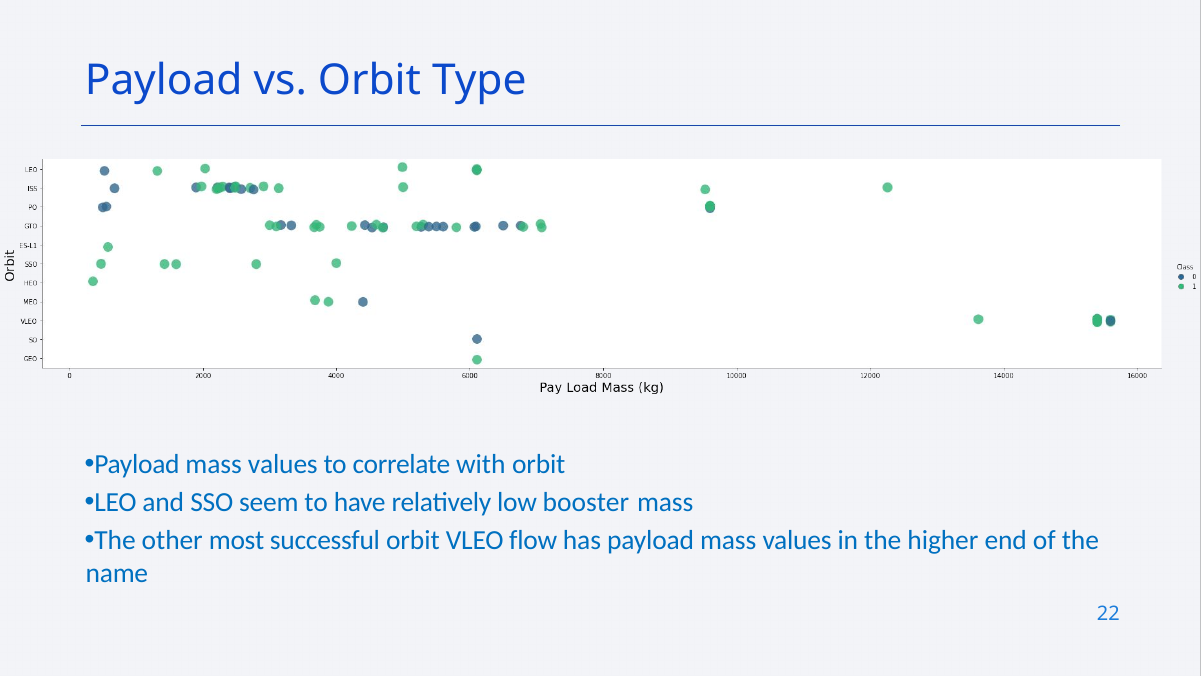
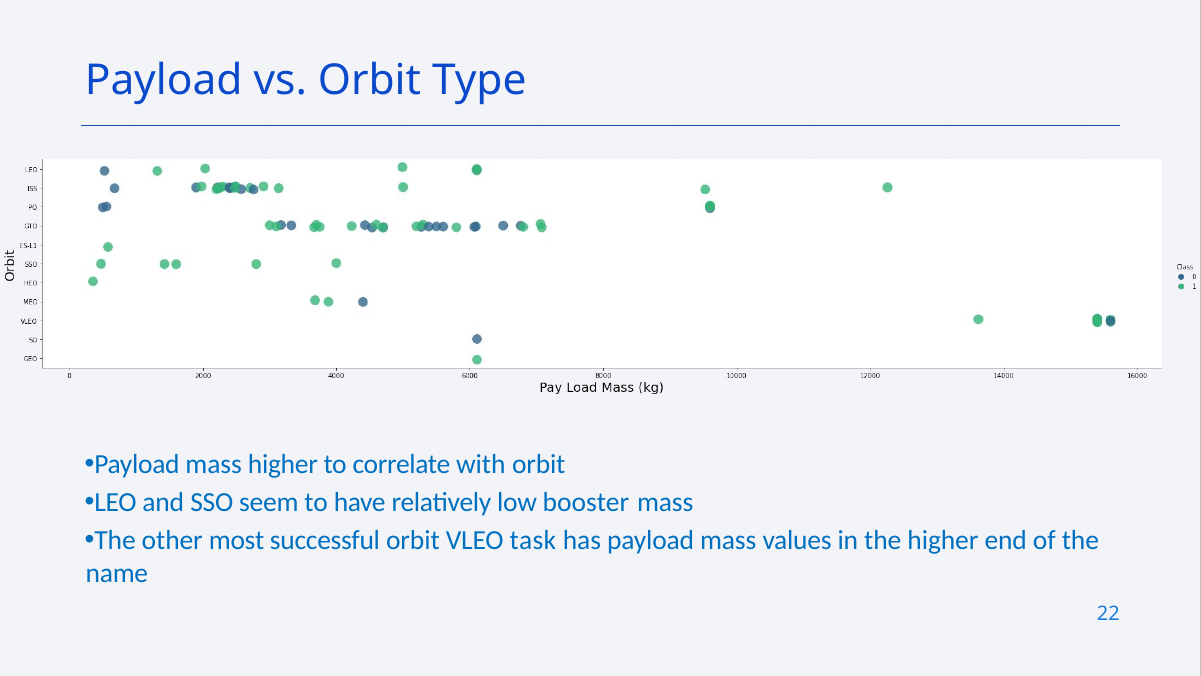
values at (283, 464): values -> higher
flow: flow -> task
